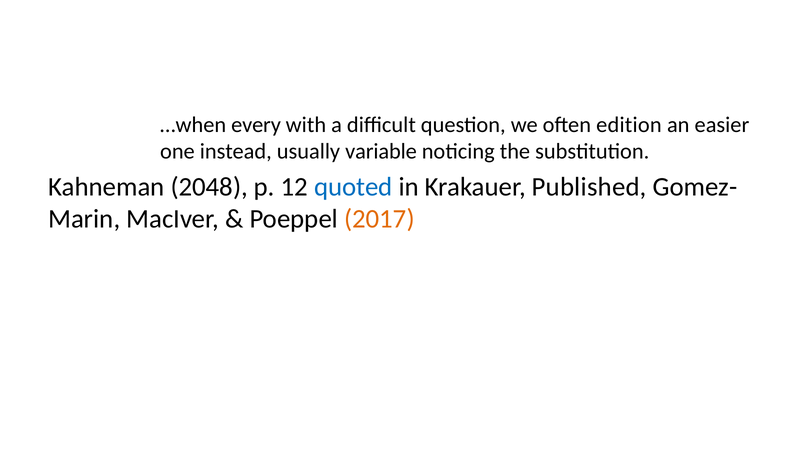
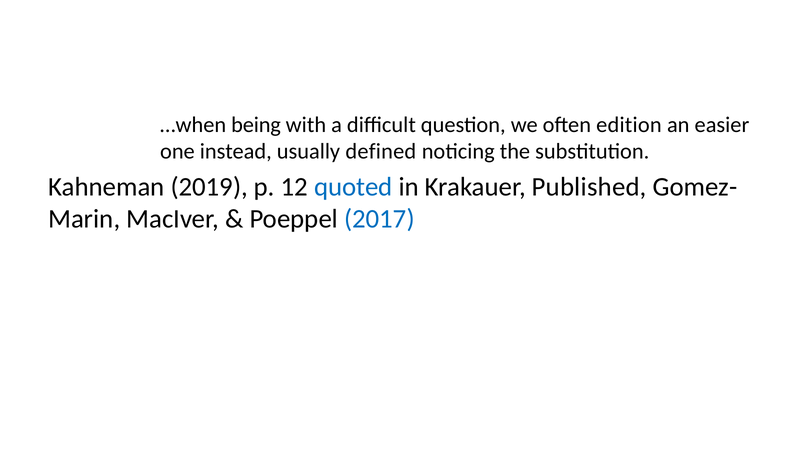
every: every -> being
variable: variable -> defined
2048: 2048 -> 2019
2017 colour: orange -> blue
